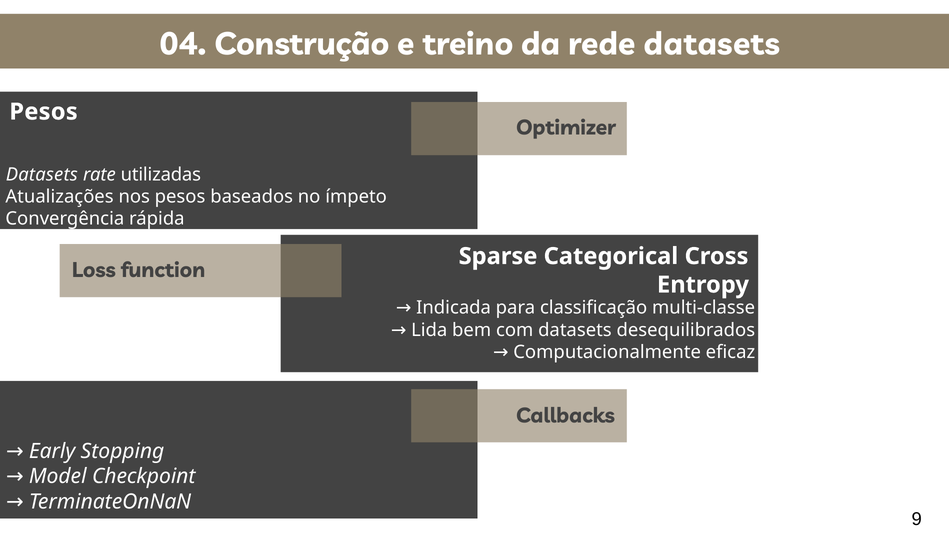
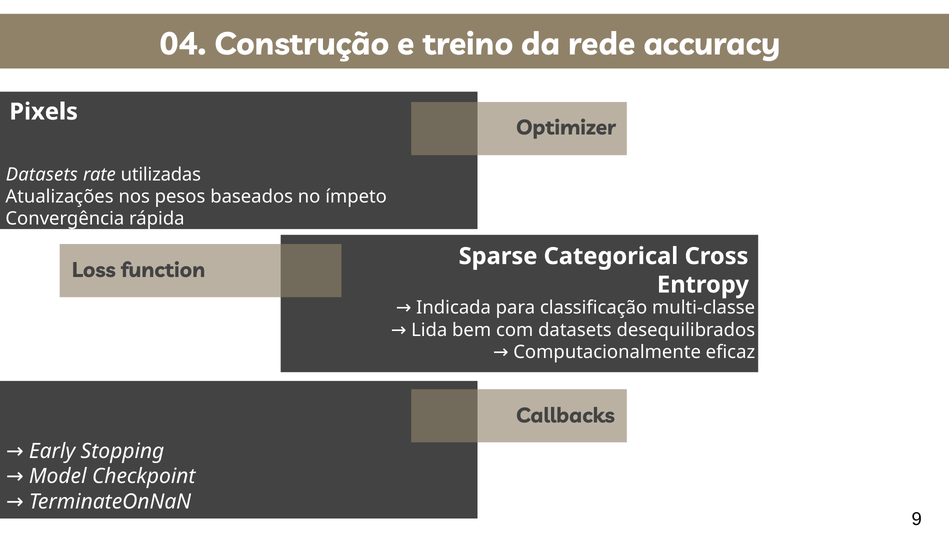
rede datasets: datasets -> accuracy
Pesos at (44, 112): Pesos -> Pixels
